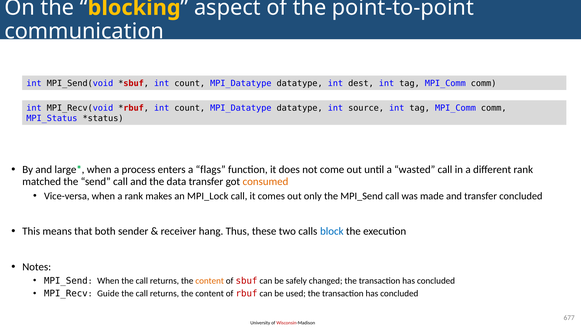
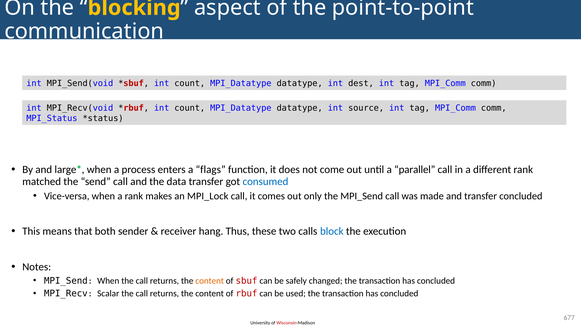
wasted: wasted -> parallel
consumed colour: orange -> blue
Guide: Guide -> Scalar
